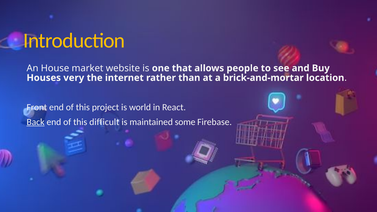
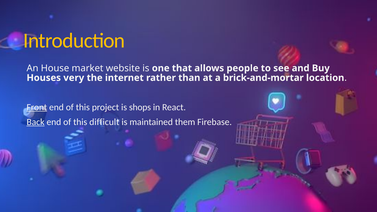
Front underline: none -> present
world: world -> shops
some: some -> them
